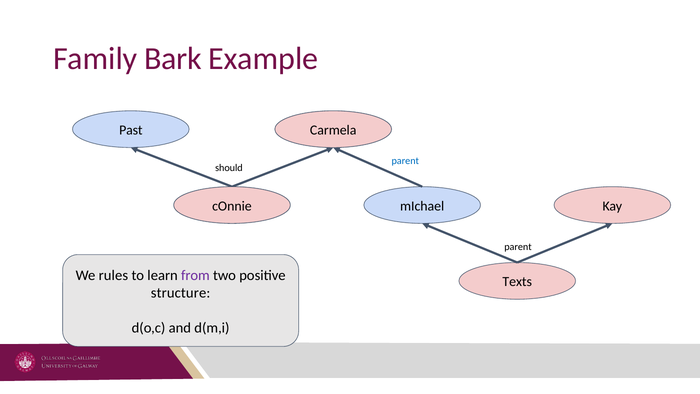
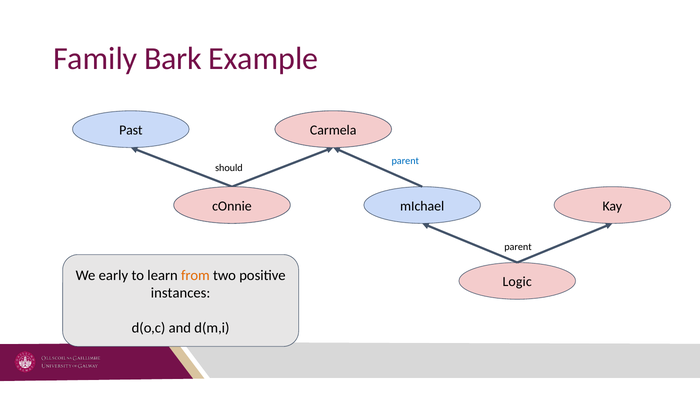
rules: rules -> early
from colour: purple -> orange
Texts: Texts -> Logic
structure: structure -> instances
